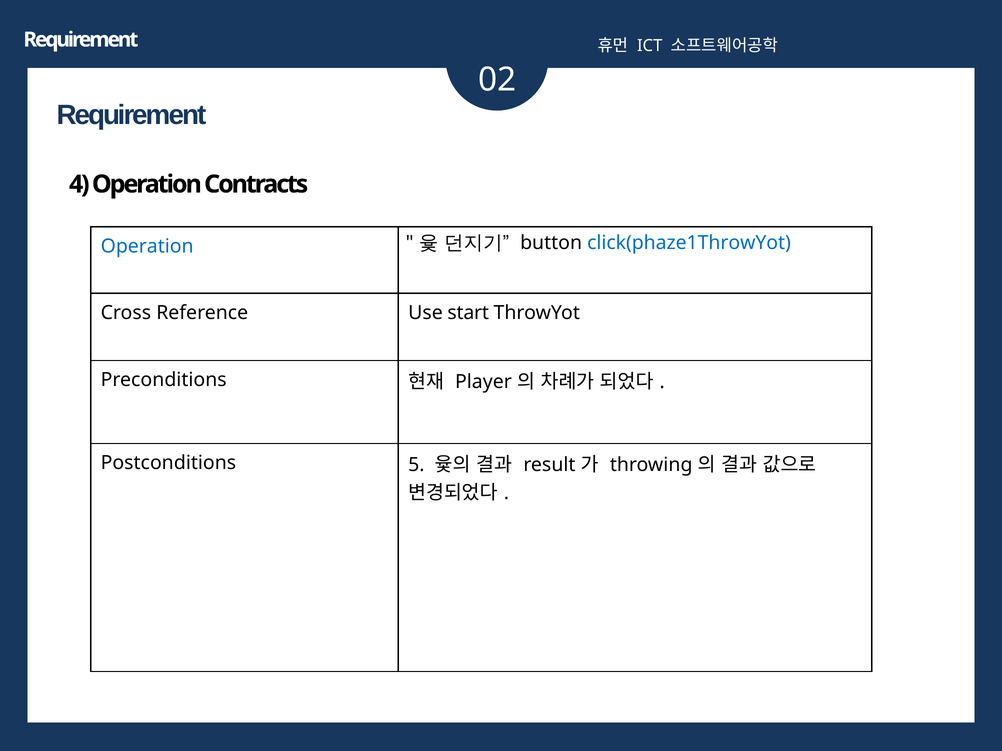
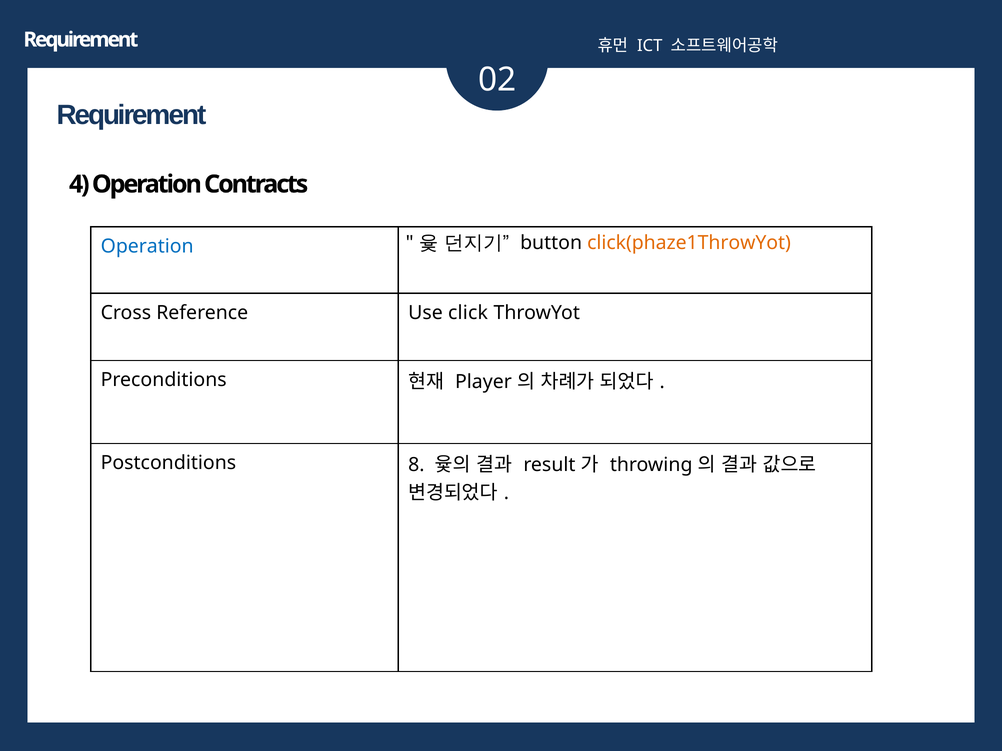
click(phaze1ThrowYot colour: blue -> orange
start: start -> click
5: 5 -> 8
